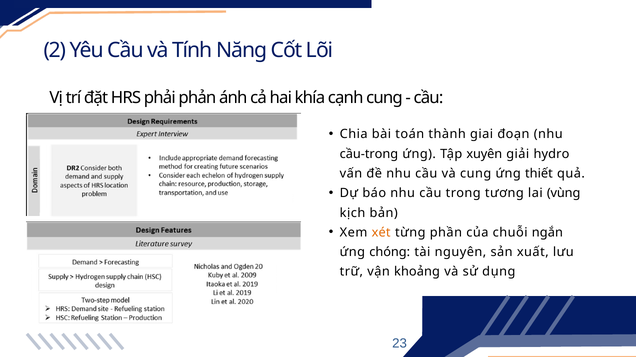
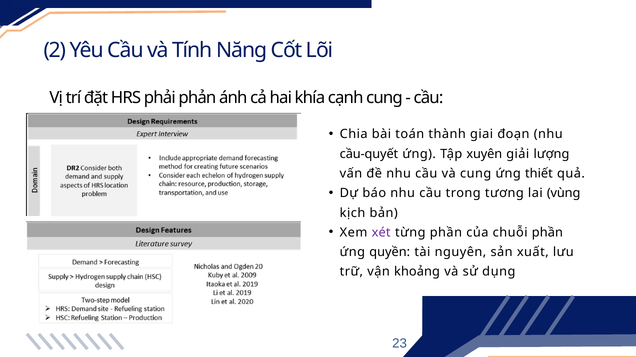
cầu-trong: cầu-trong -> cầu-quyết
hydro: hydro -> lượng
xét colour: orange -> purple
chuỗi ngắn: ngắn -> phần
chóng: chóng -> quyền
